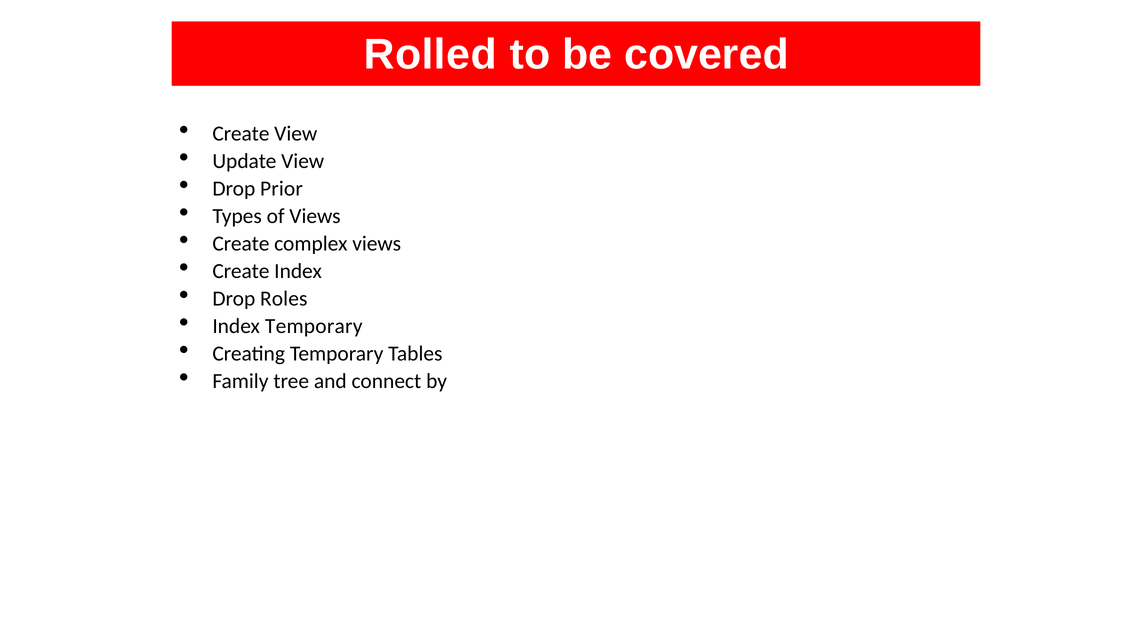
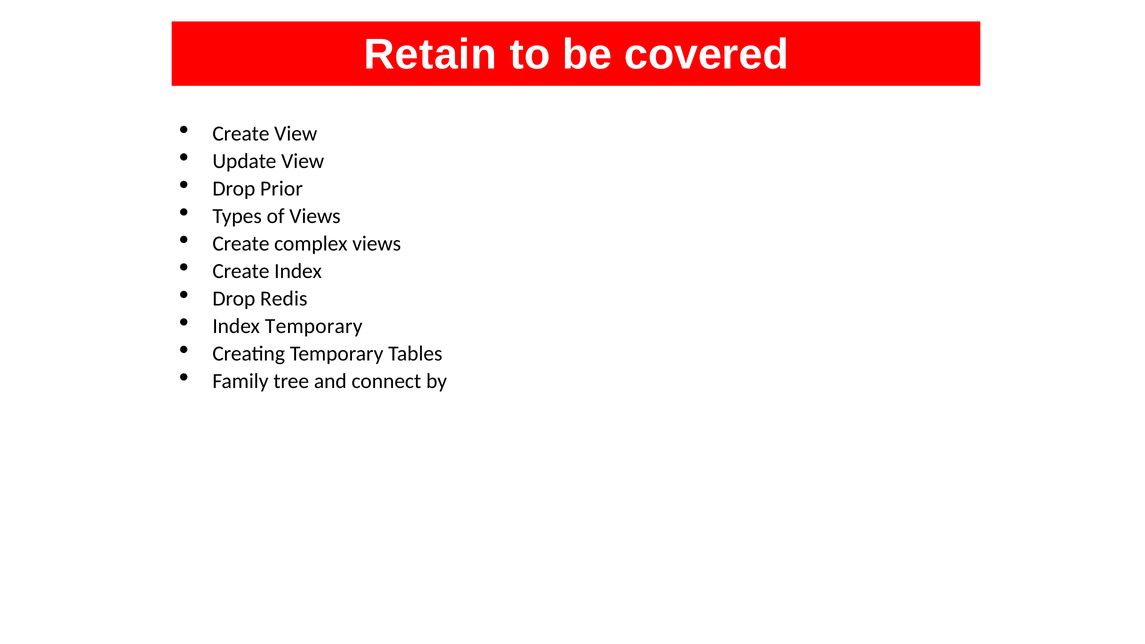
Rolled: Rolled -> Retain
Roles: Roles -> Redis
